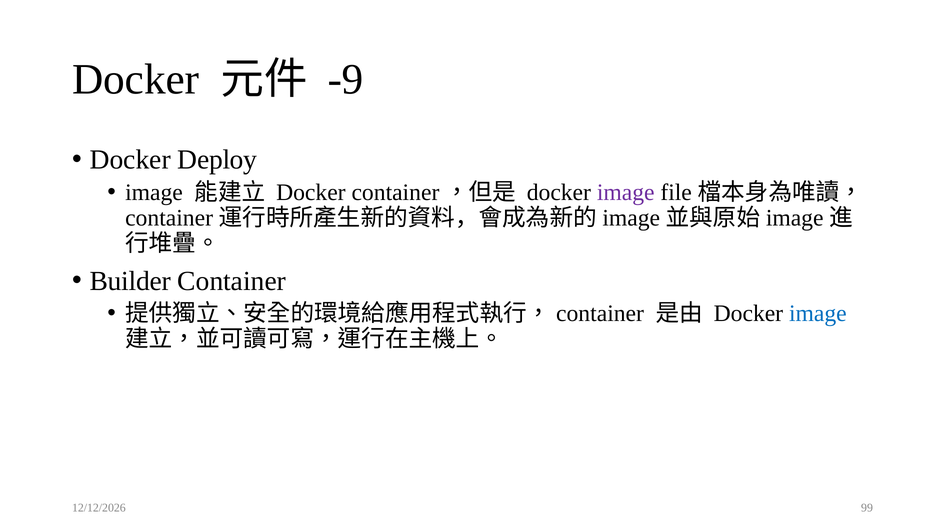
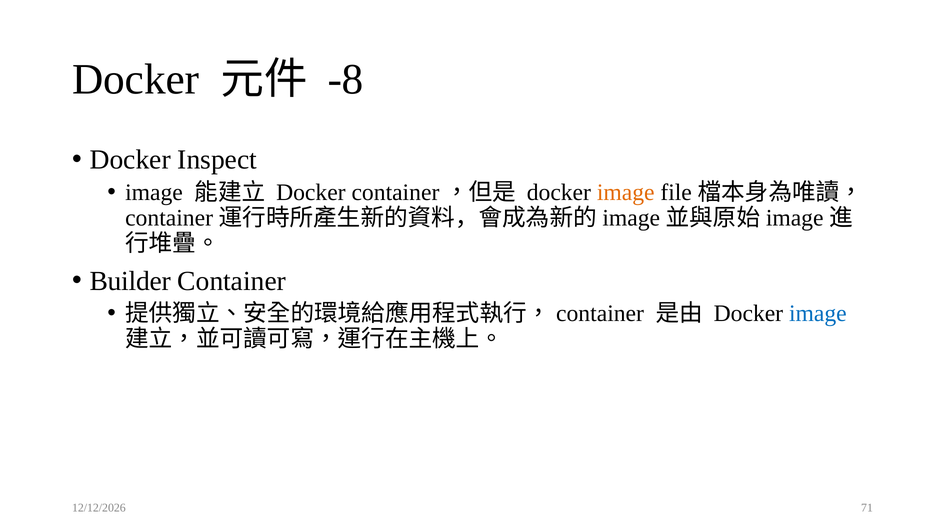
-9: -9 -> -8
Deploy: Deploy -> Inspect
image at (626, 192) colour: purple -> orange
99: 99 -> 71
